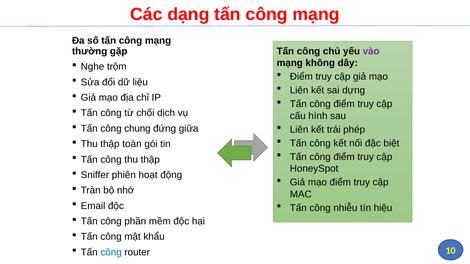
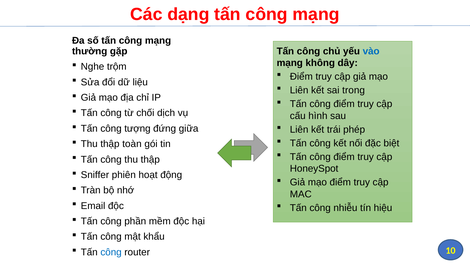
vào colour: purple -> blue
dựng: dựng -> trong
chung: chung -> tượng
